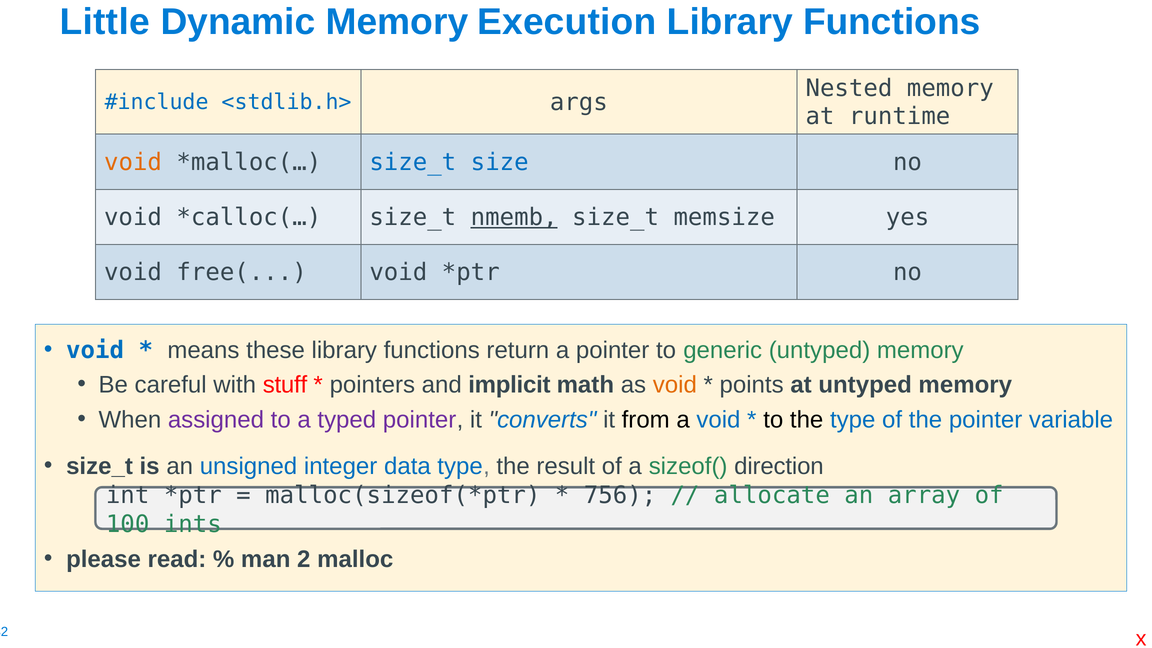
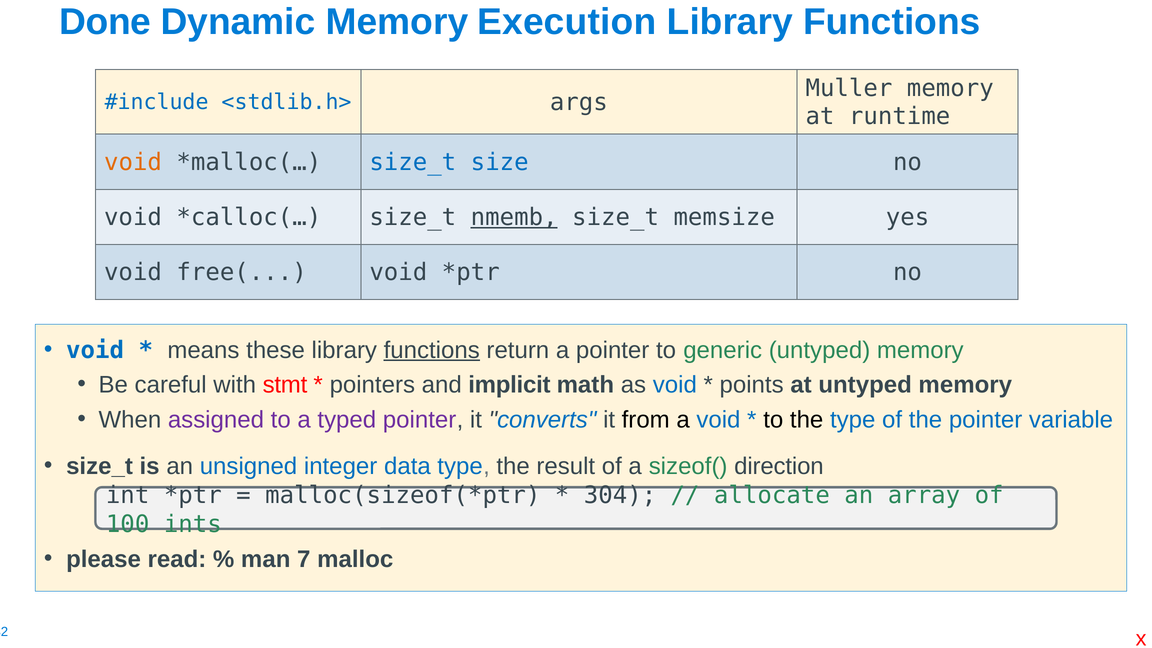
Little: Little -> Done
Nested: Nested -> Muller
functions at (432, 350) underline: none -> present
stuff: stuff -> stmt
void at (675, 385) colour: orange -> blue
756: 756 -> 304
2: 2 -> 7
